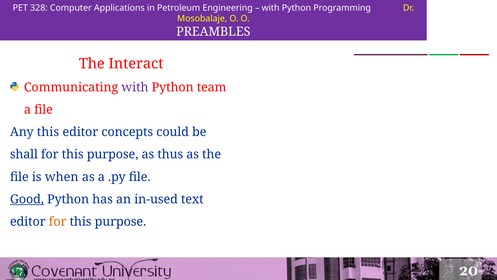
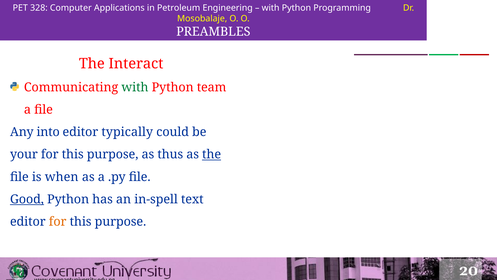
with at (135, 87) colour: purple -> green
Any this: this -> into
concepts: concepts -> typically
shall: shall -> your
the at (212, 154) underline: none -> present
in-used: in-used -> in-spell
